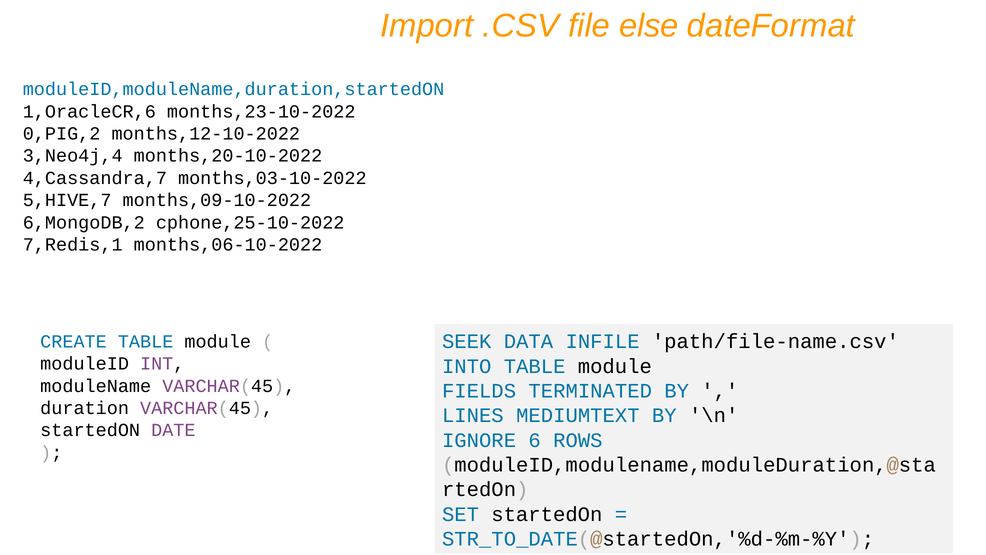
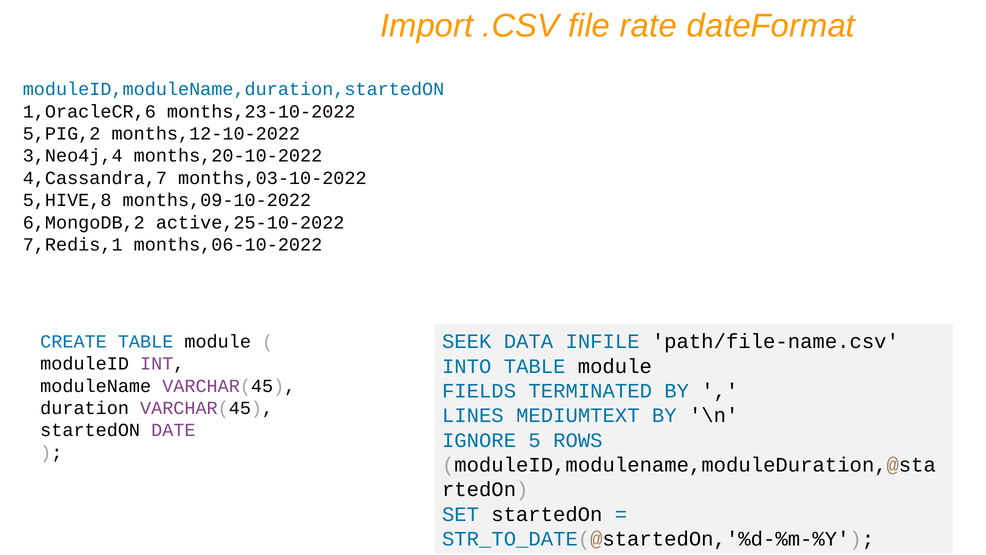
else: else -> rate
0,PIG,2: 0,PIG,2 -> 5,PIG,2
5,HIVE,7: 5,HIVE,7 -> 5,HIVE,8
cphone,25-10-2022: cphone,25-10-2022 -> active,25-10-2022
6: 6 -> 5
